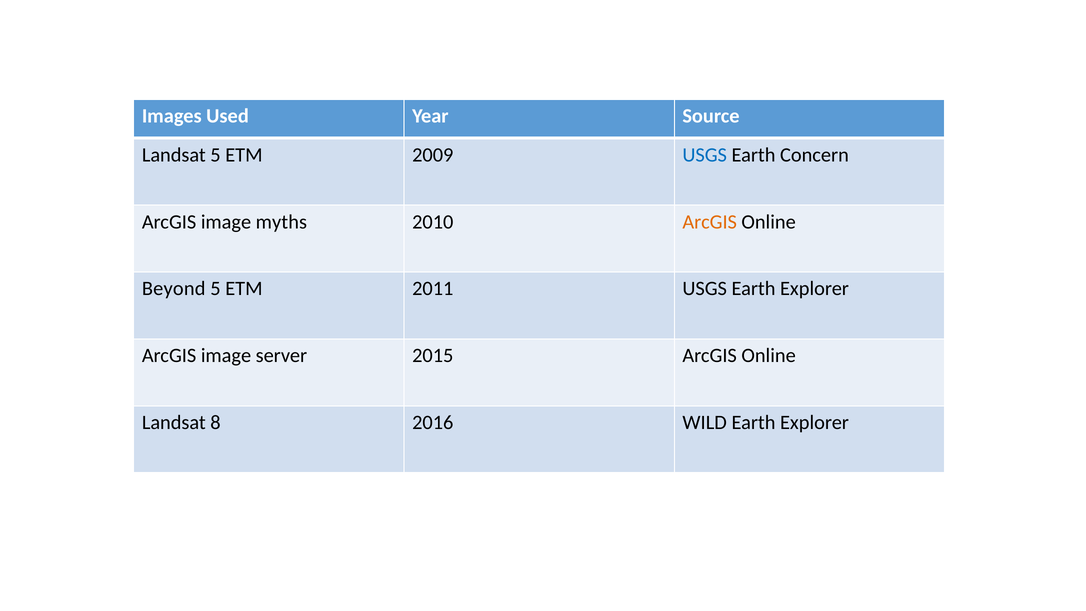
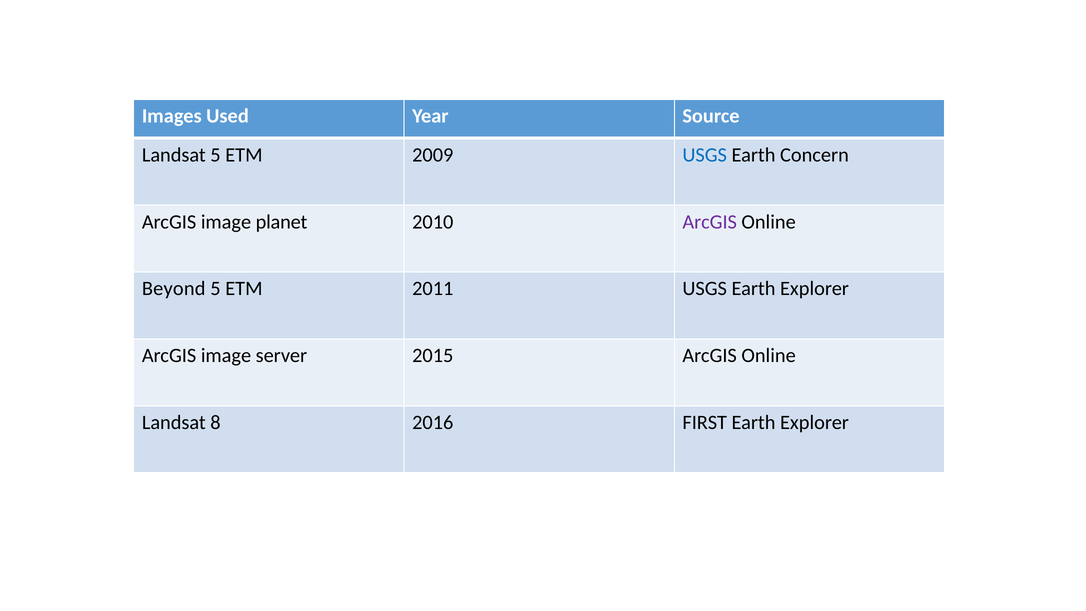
myths: myths -> planet
ArcGIS at (710, 222) colour: orange -> purple
WILD: WILD -> FIRST
